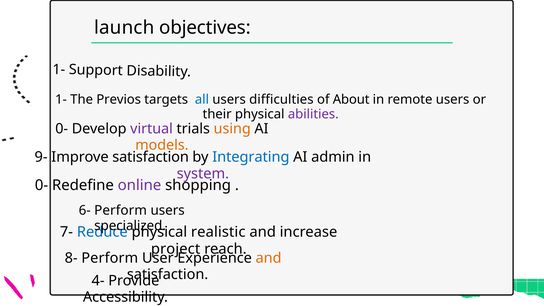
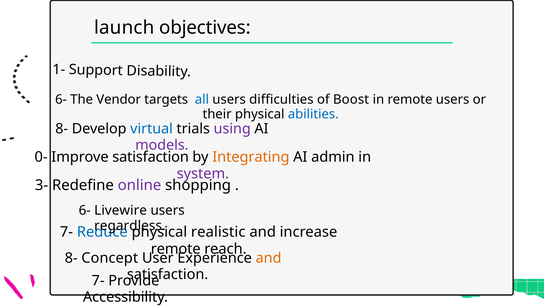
1- at (61, 99): 1- -> 6-
Previos: Previos -> Vendor
About: About -> Boost
abilities colour: purple -> blue
0- at (62, 129): 0- -> 8-
virtual colour: purple -> blue
using colour: orange -> purple
models colour: orange -> purple
9-: 9- -> 0-
Integrating colour: blue -> orange
0- at (42, 185): 0- -> 3-
6- Perform: Perform -> Livewire
specialized: specialized -> regardless
project at (176, 249): project -> remote
8- Perform: Perform -> Concept
4- at (98, 281): 4- -> 7-
